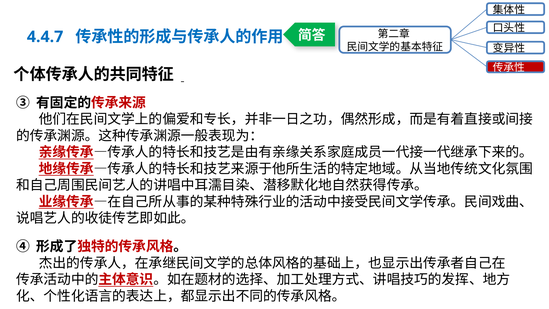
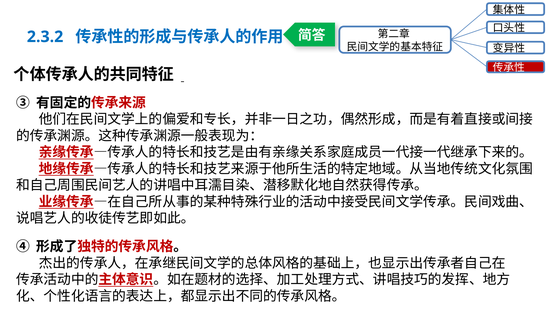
4.4.7: 4.4.7 -> 2.3.2
